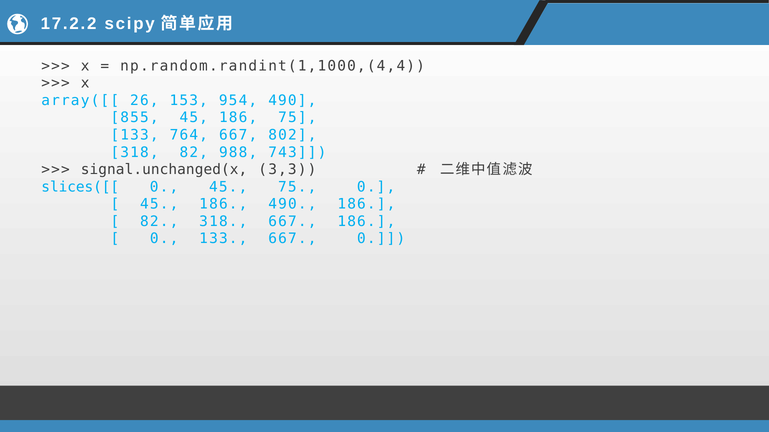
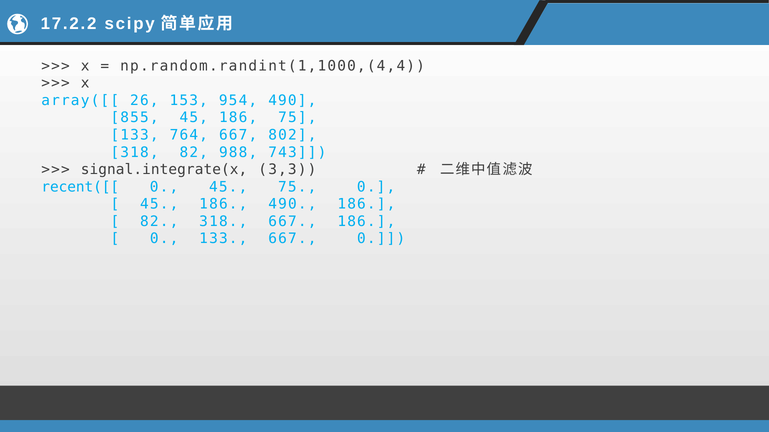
signal.unchanged(x: signal.unchanged(x -> signal.integrate(x
slices([[: slices([[ -> recent([[
